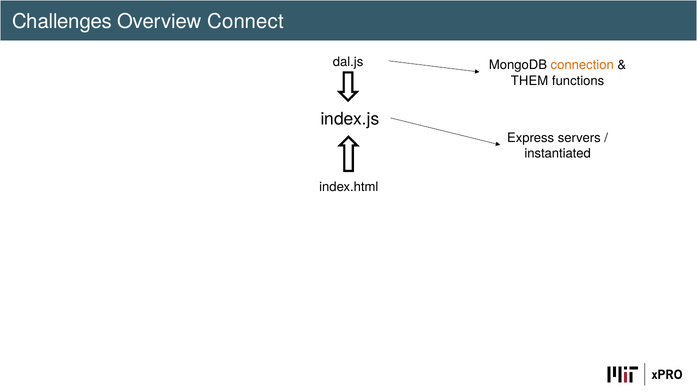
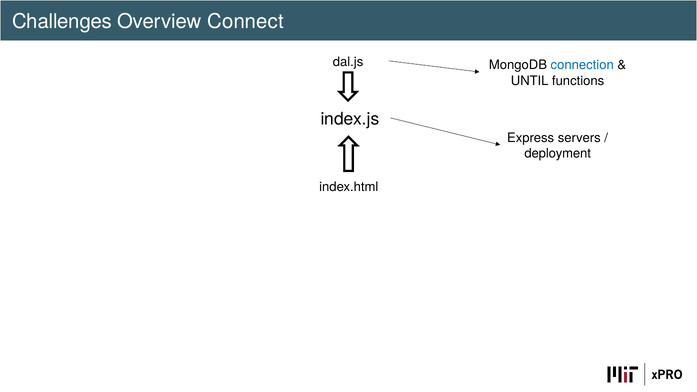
connection colour: orange -> blue
THEM: THEM -> UNTIL
instantiated: instantiated -> deployment
